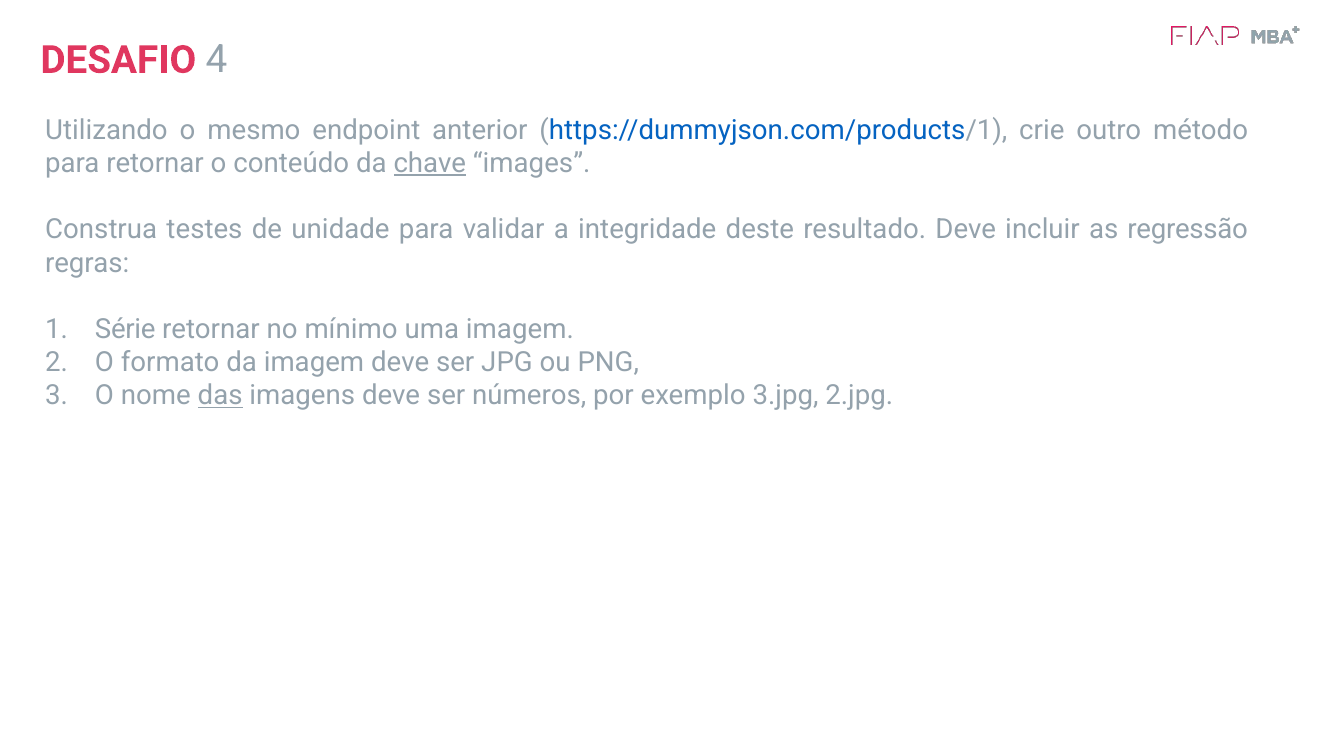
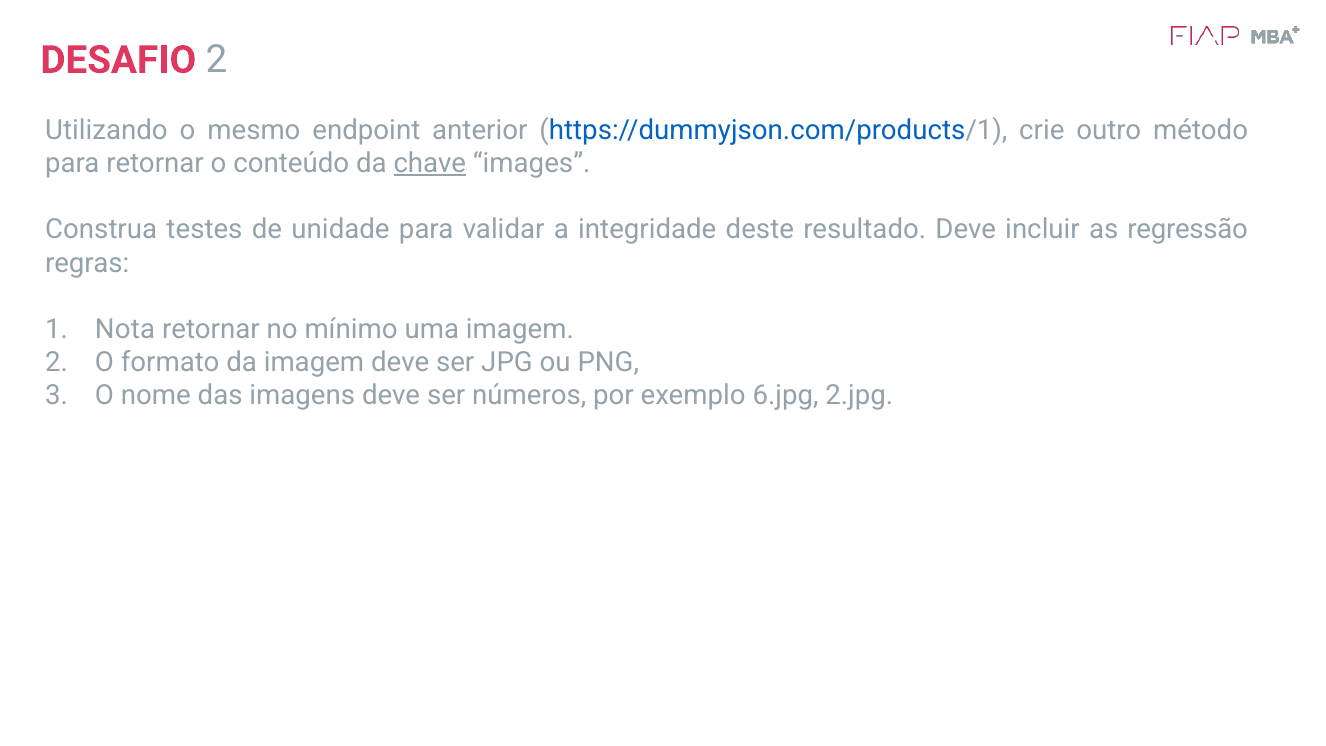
DESAFIO 4: 4 -> 2
Série: Série -> Nota
das underline: present -> none
3.jpg: 3.jpg -> 6.jpg
